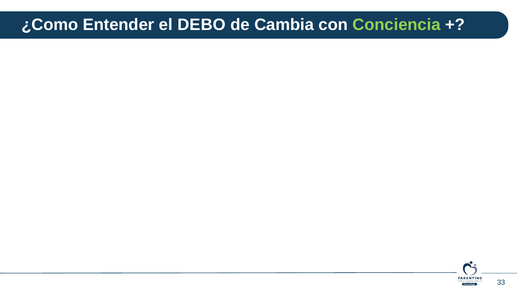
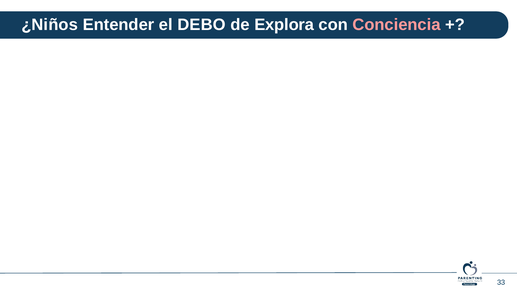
¿Como: ¿Como -> ¿Niños
Cambia: Cambia -> Explora
Conciencia colour: light green -> pink
